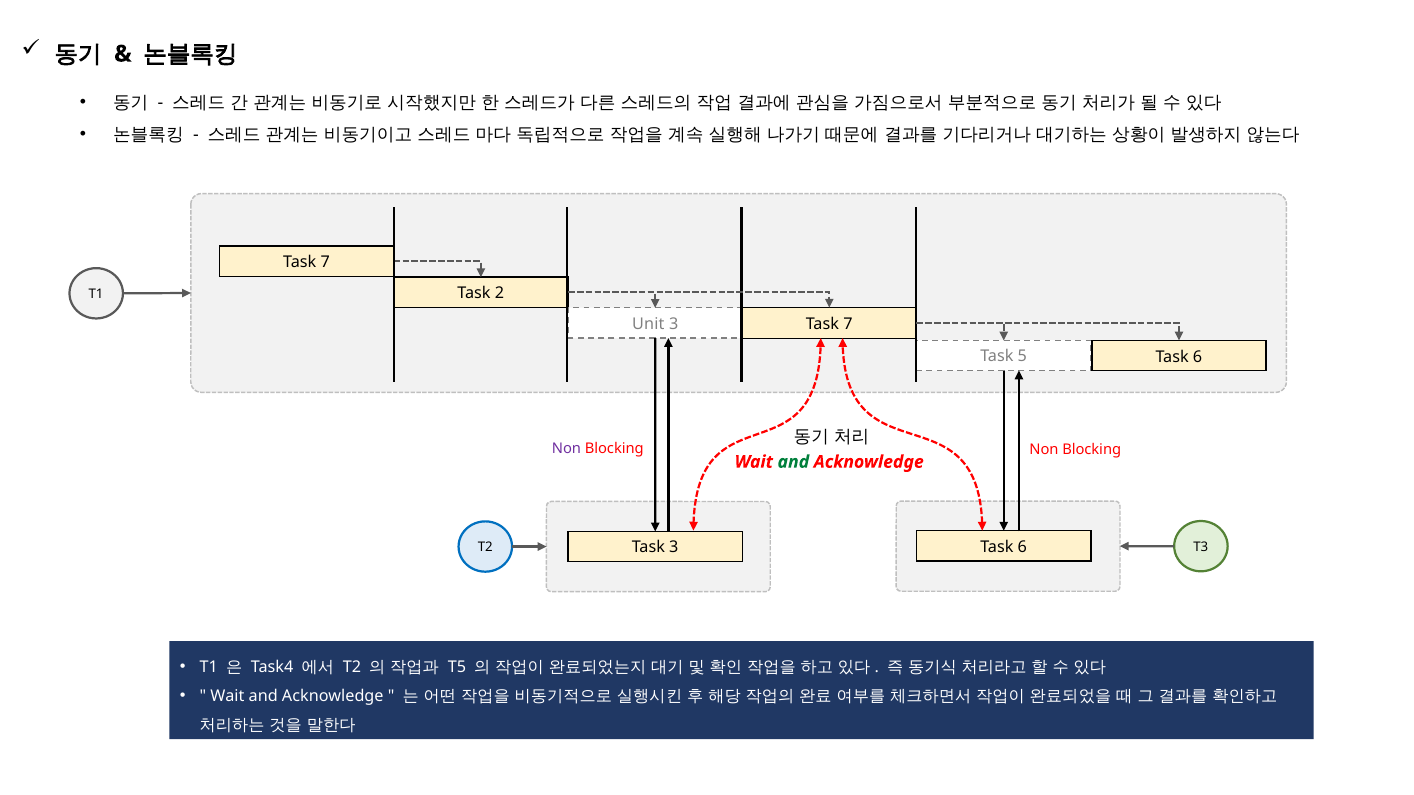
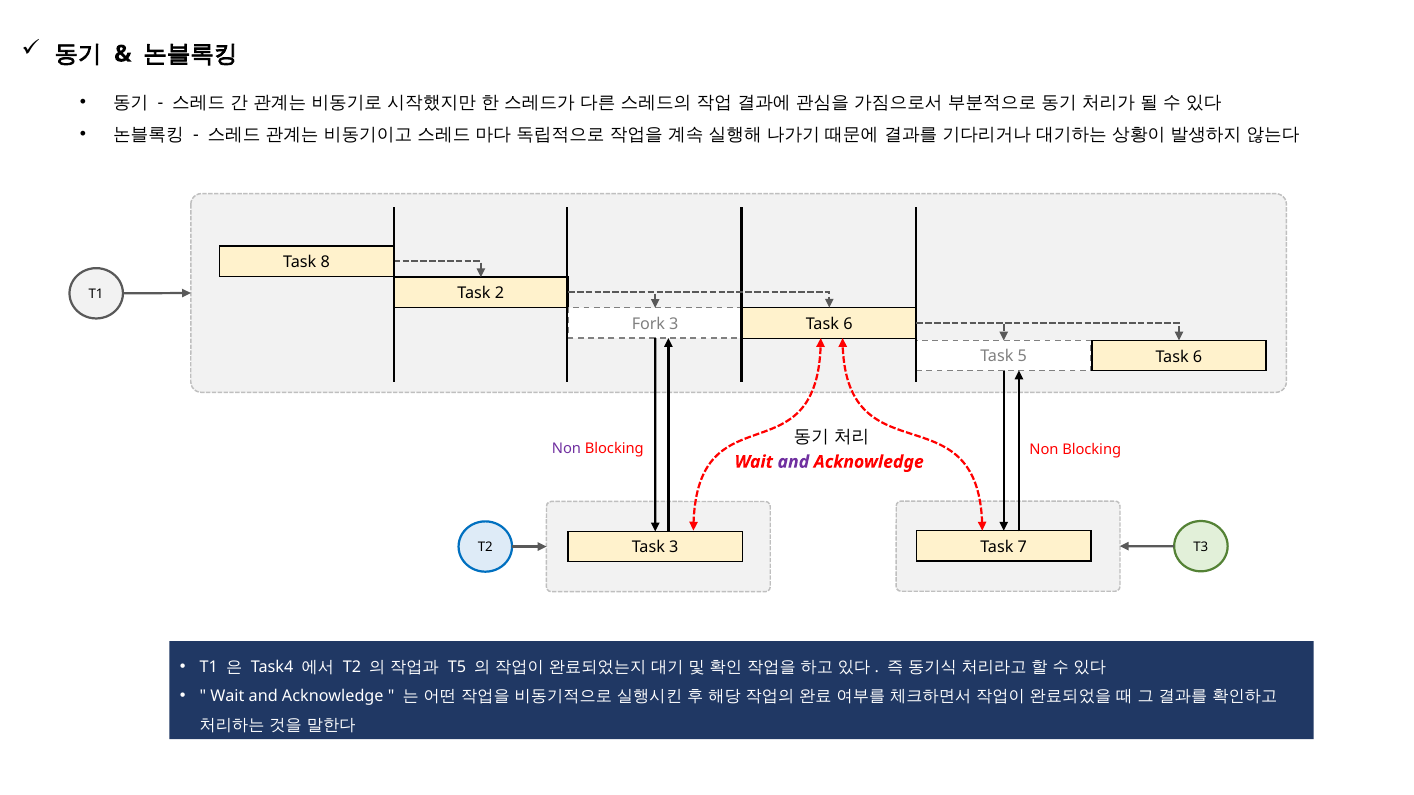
7 at (325, 262): 7 -> 8
Unit: Unit -> Fork
7 at (848, 324): 7 -> 6
and at (793, 462) colour: green -> purple
6 at (1022, 547): 6 -> 7
